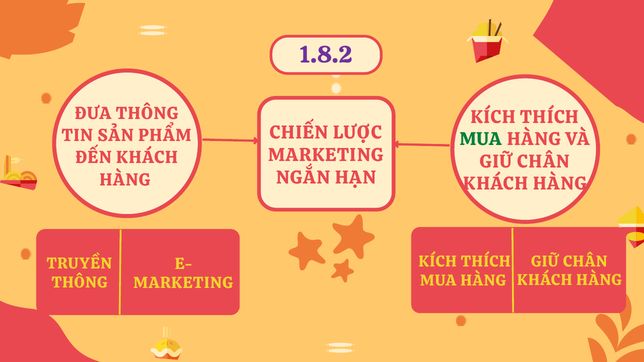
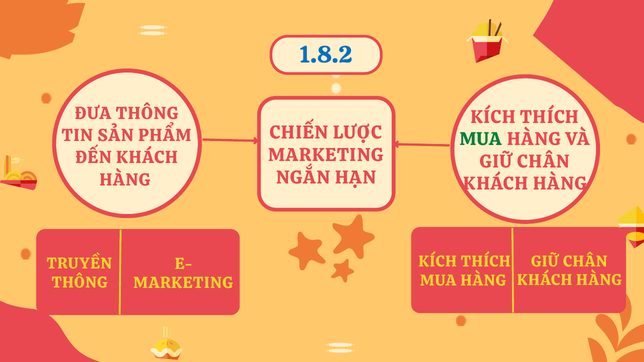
1.8.2 colour: purple -> blue
